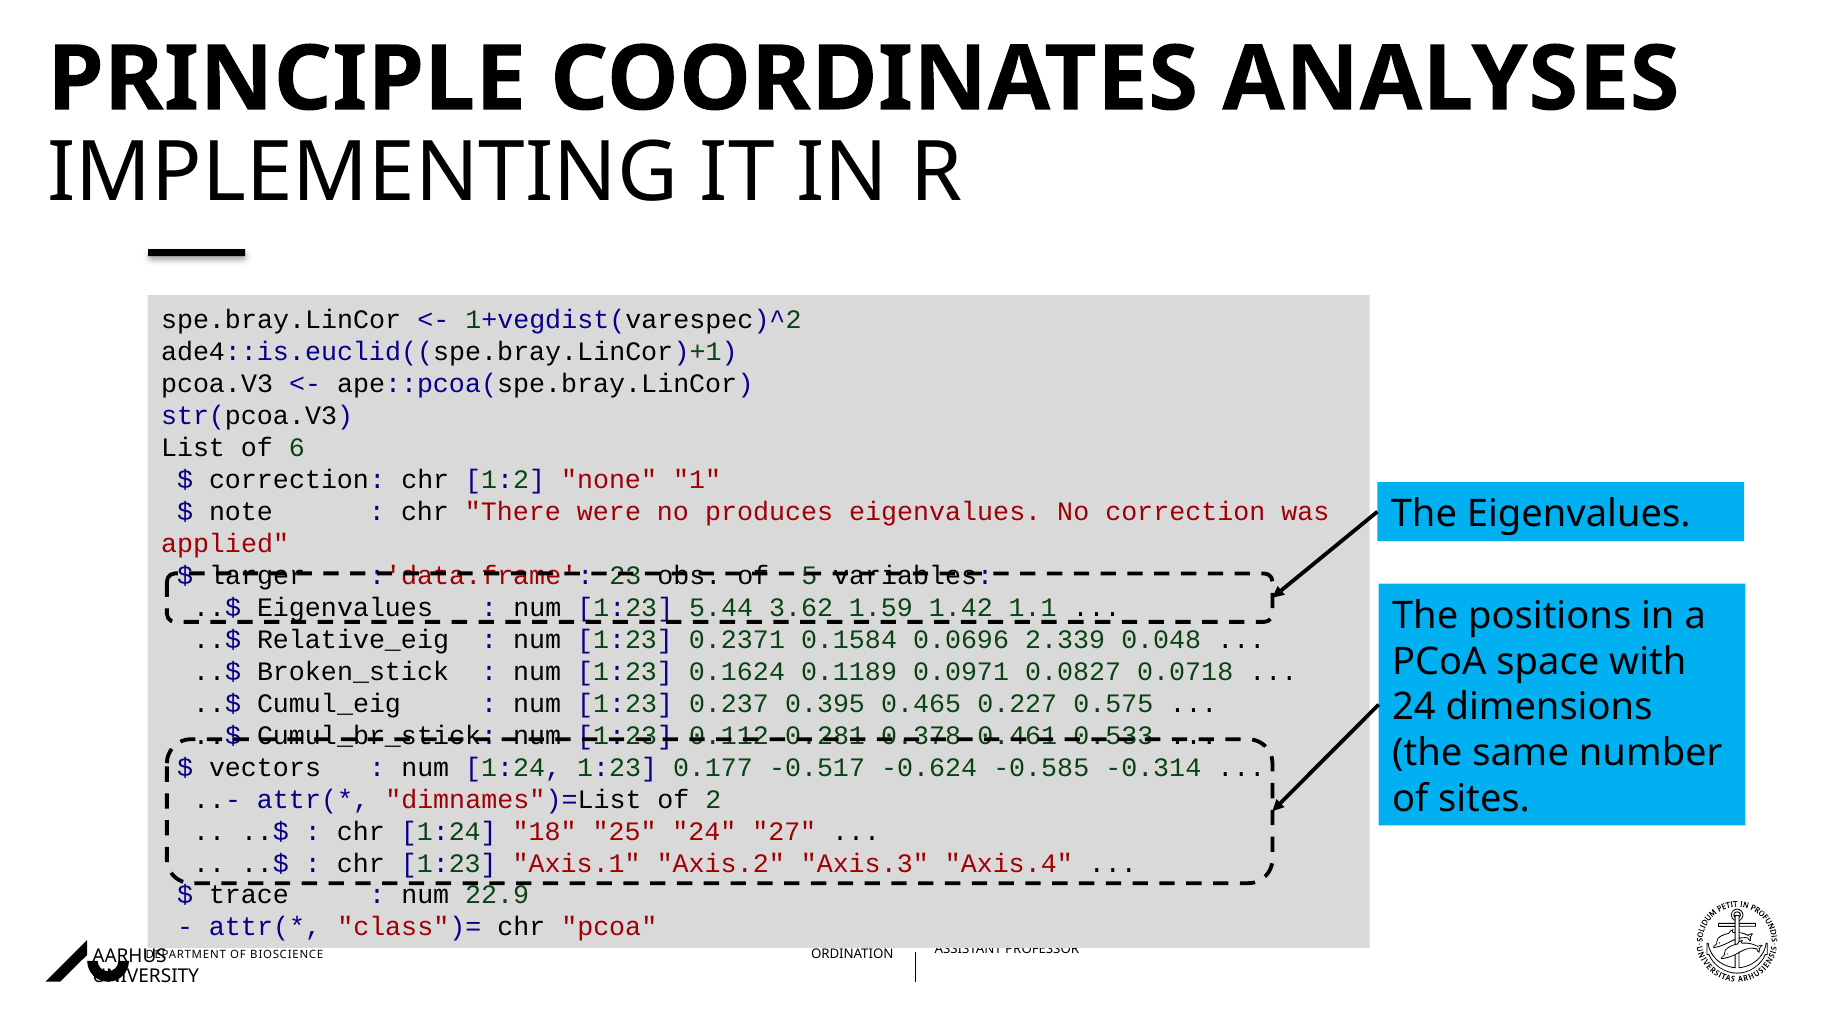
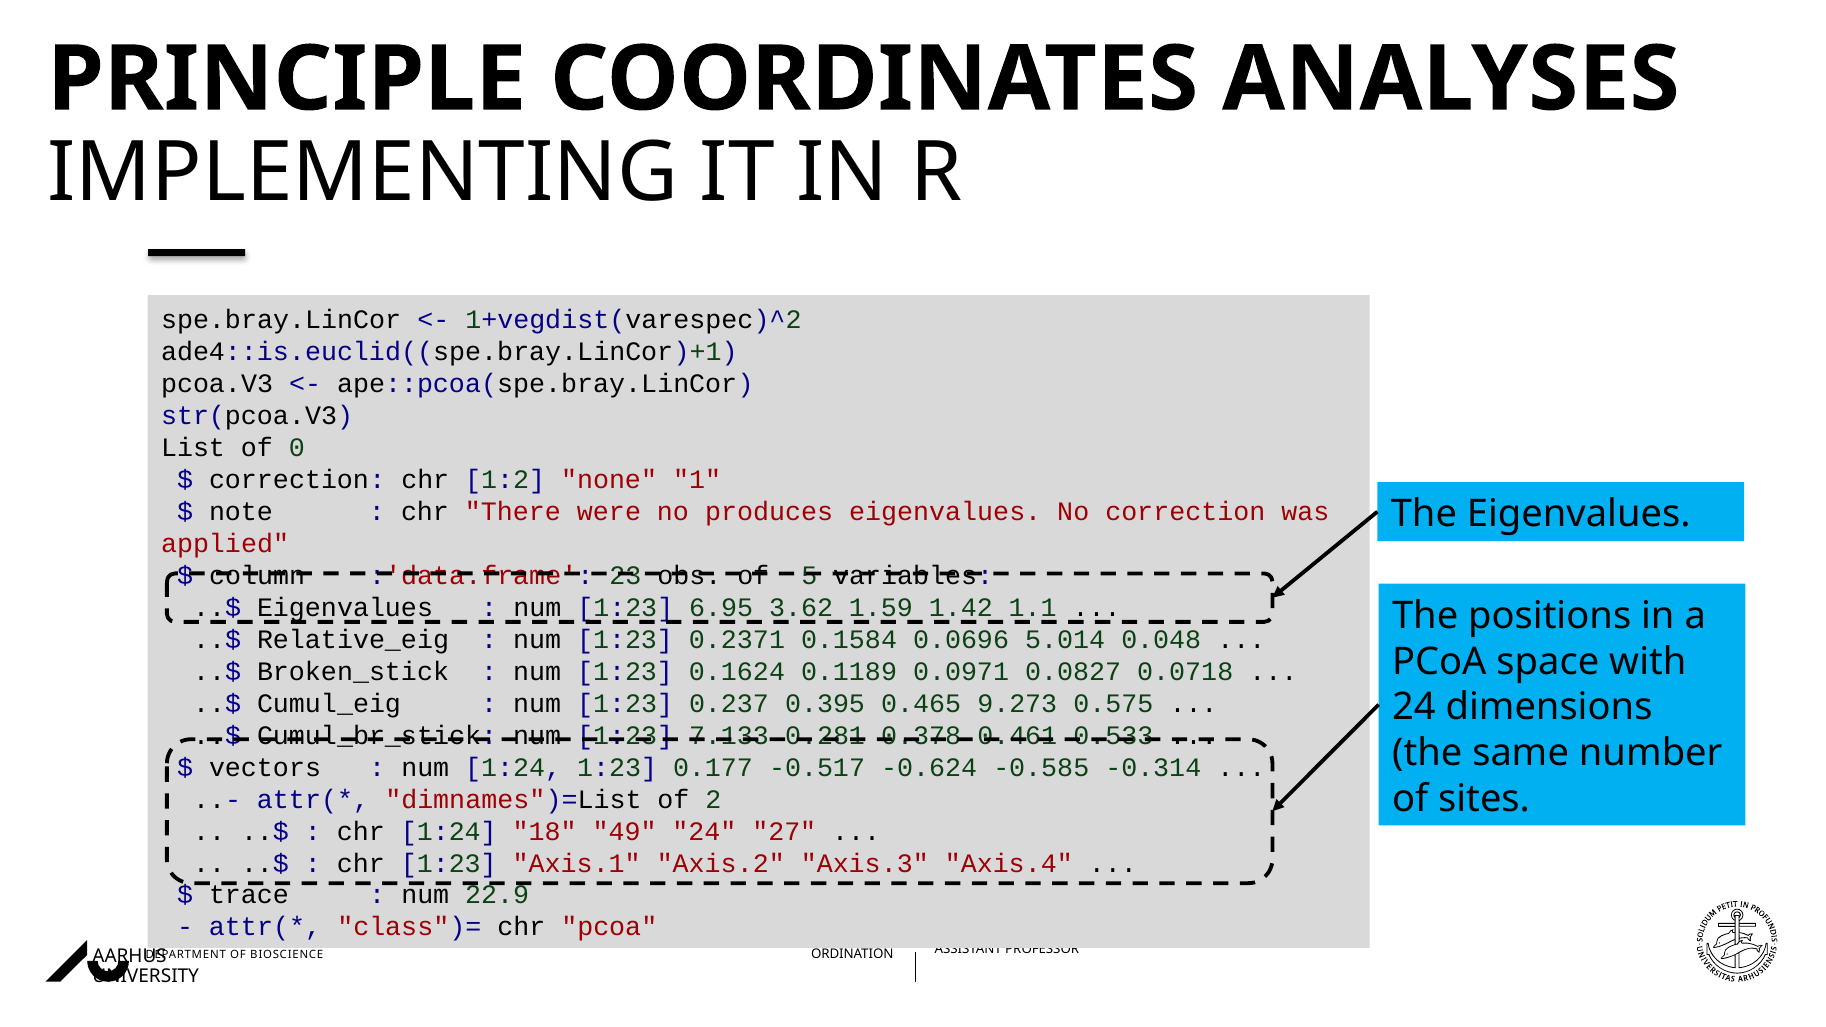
6: 6 -> 0
larger: larger -> column
5.44: 5.44 -> 6.95
2.339: 2.339 -> 5.014
0.227: 0.227 -> 9.273
0.112: 0.112 -> 7.133
25: 25 -> 49
